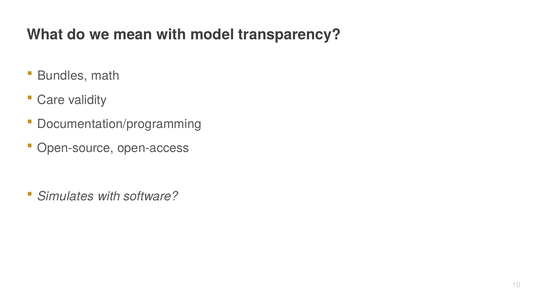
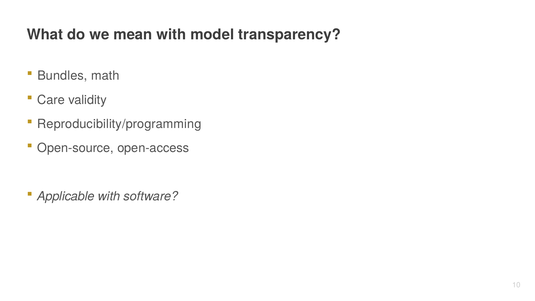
Documentation/programming: Documentation/programming -> Reproducibility/programming
Simulates: Simulates -> Applicable
